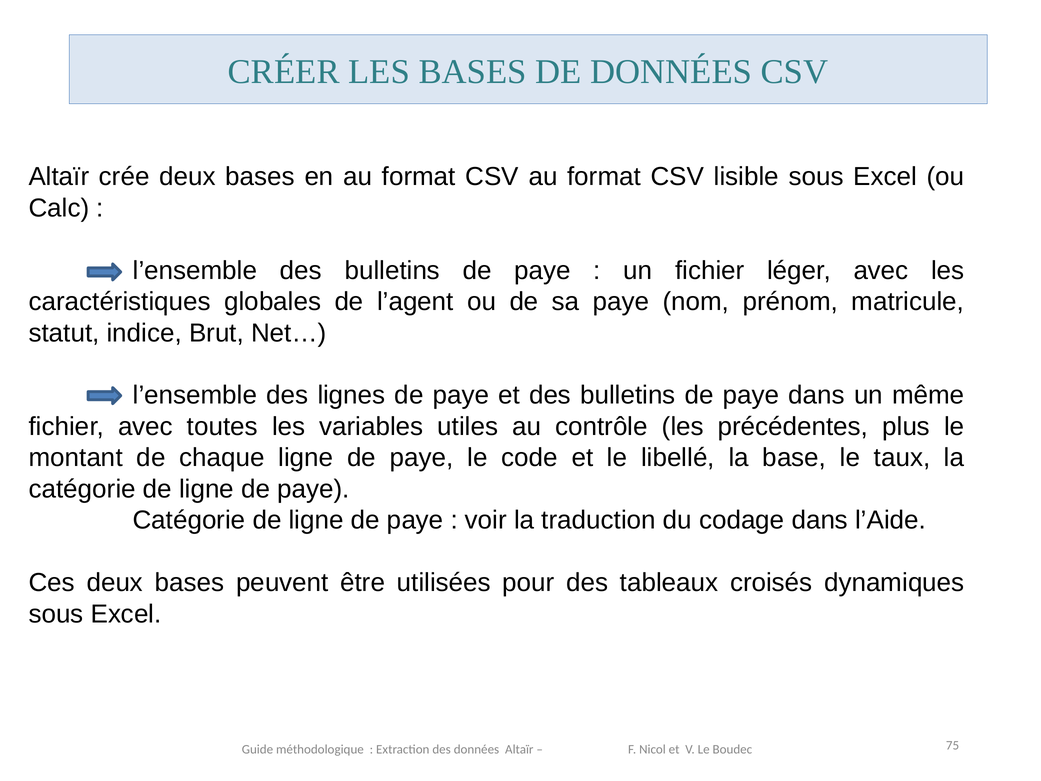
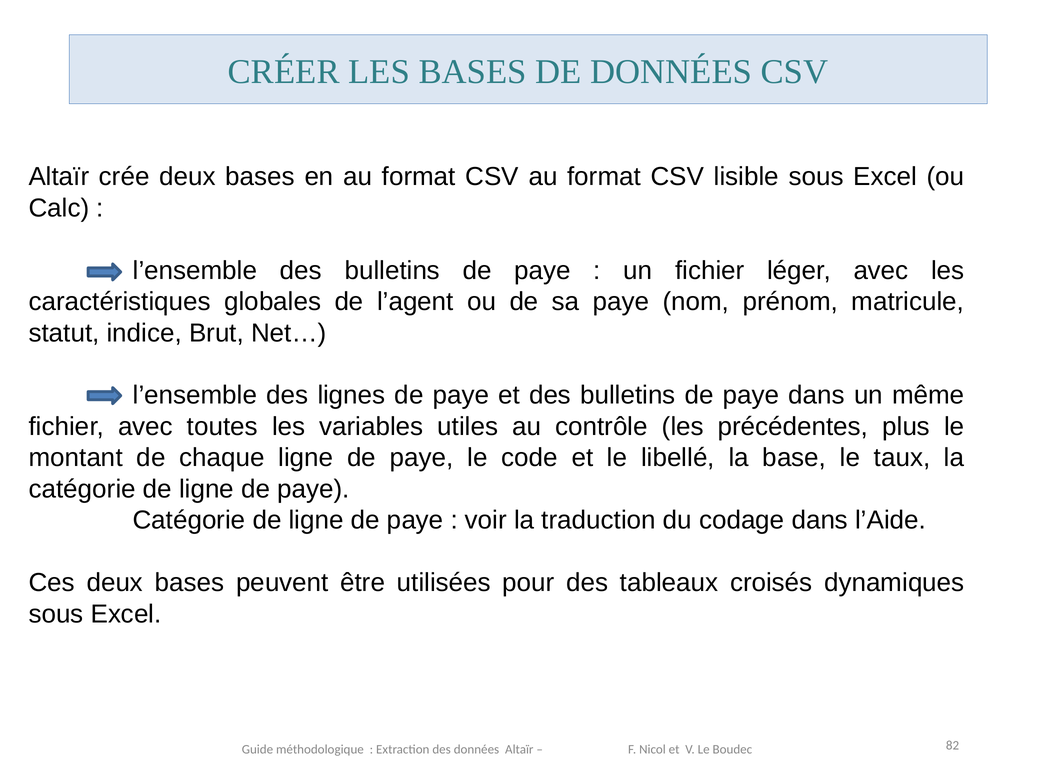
75: 75 -> 82
